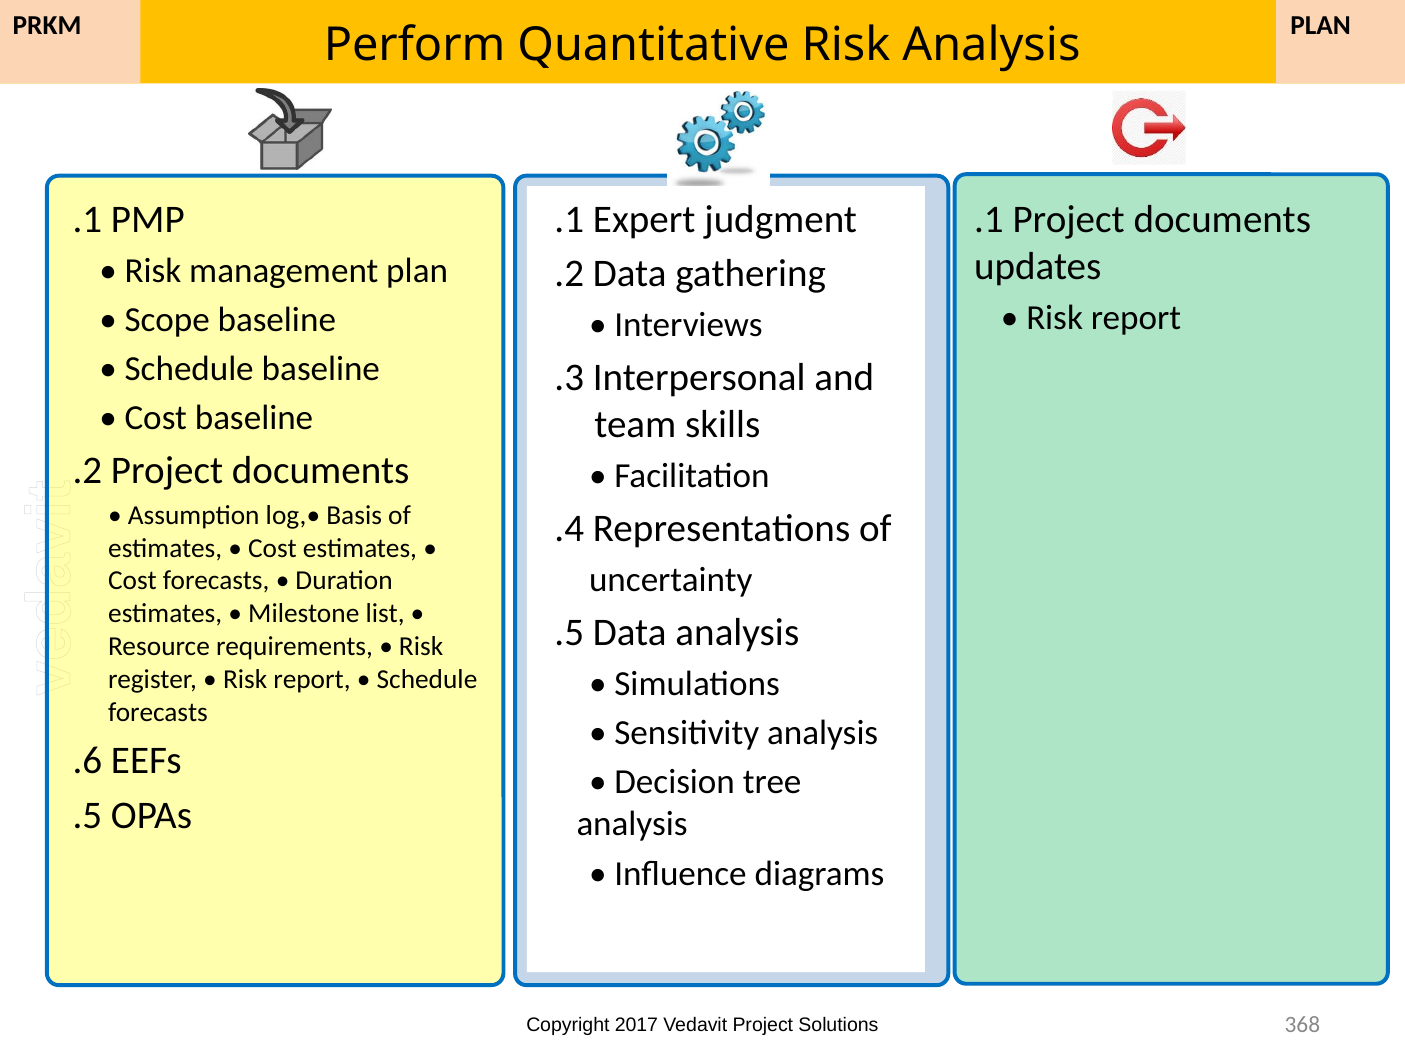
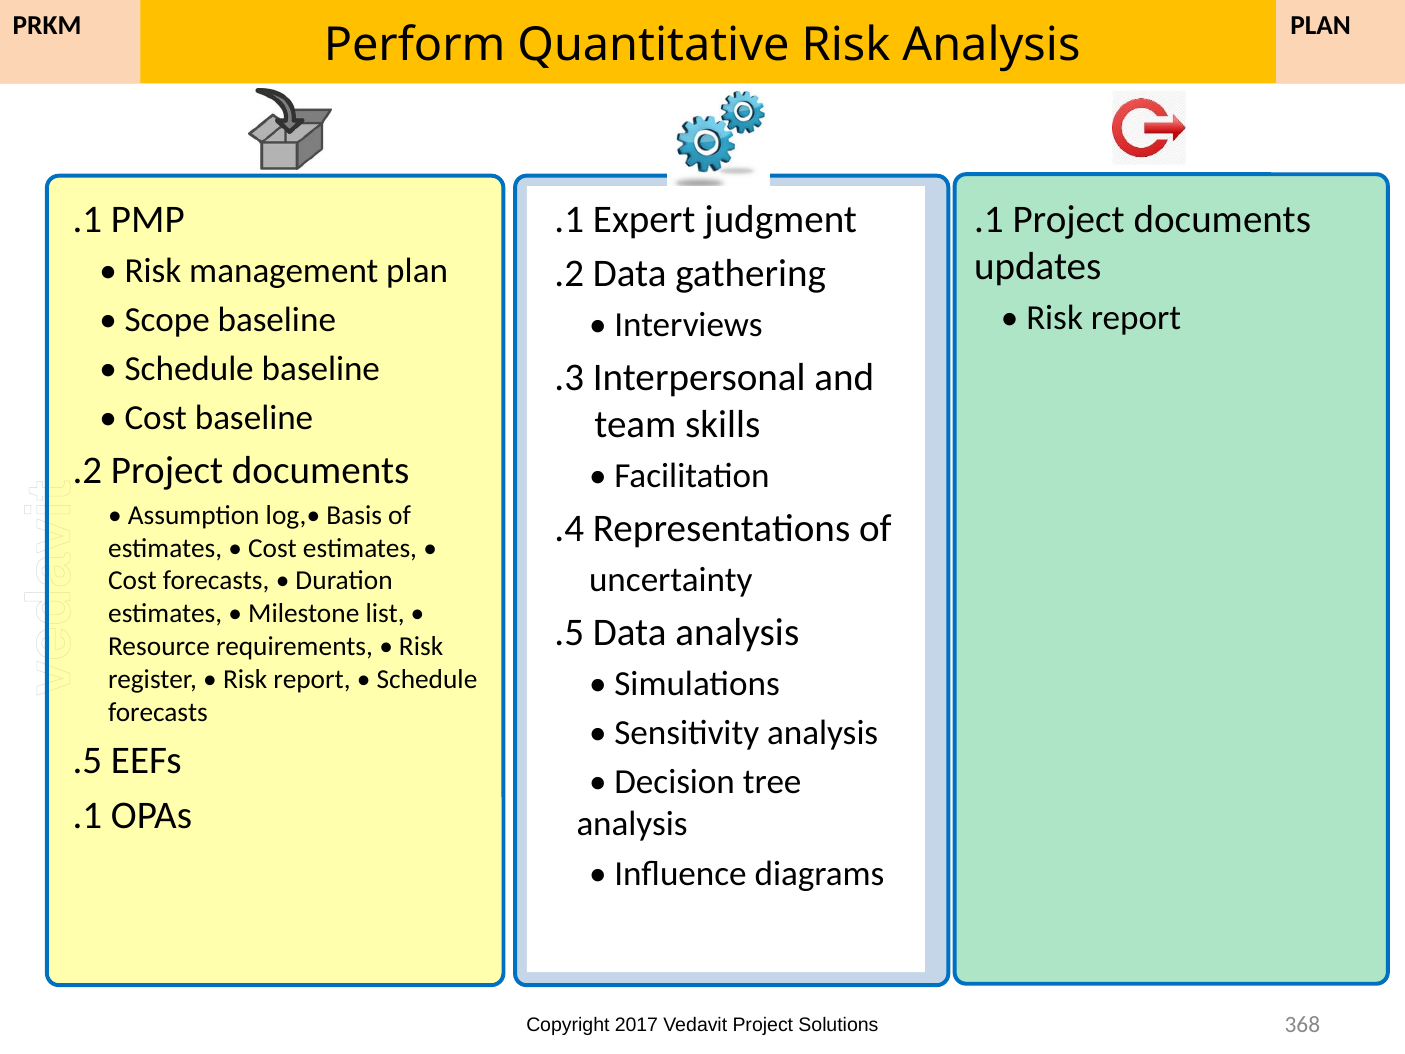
.6 at (87, 760): .6 -> .5
.5 at (87, 815): .5 -> .1
